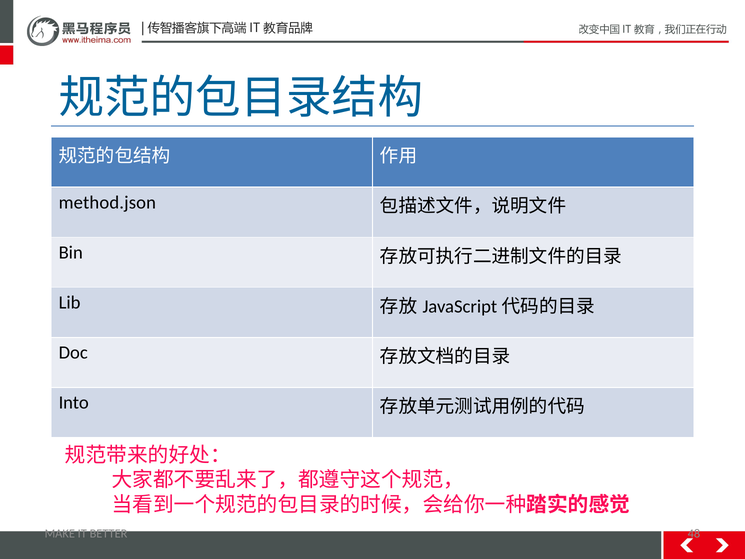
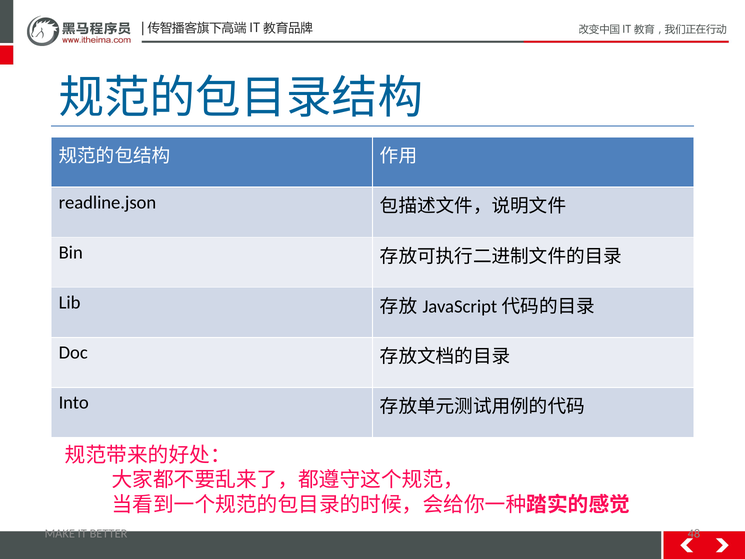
method.json: method.json -> readline.json
